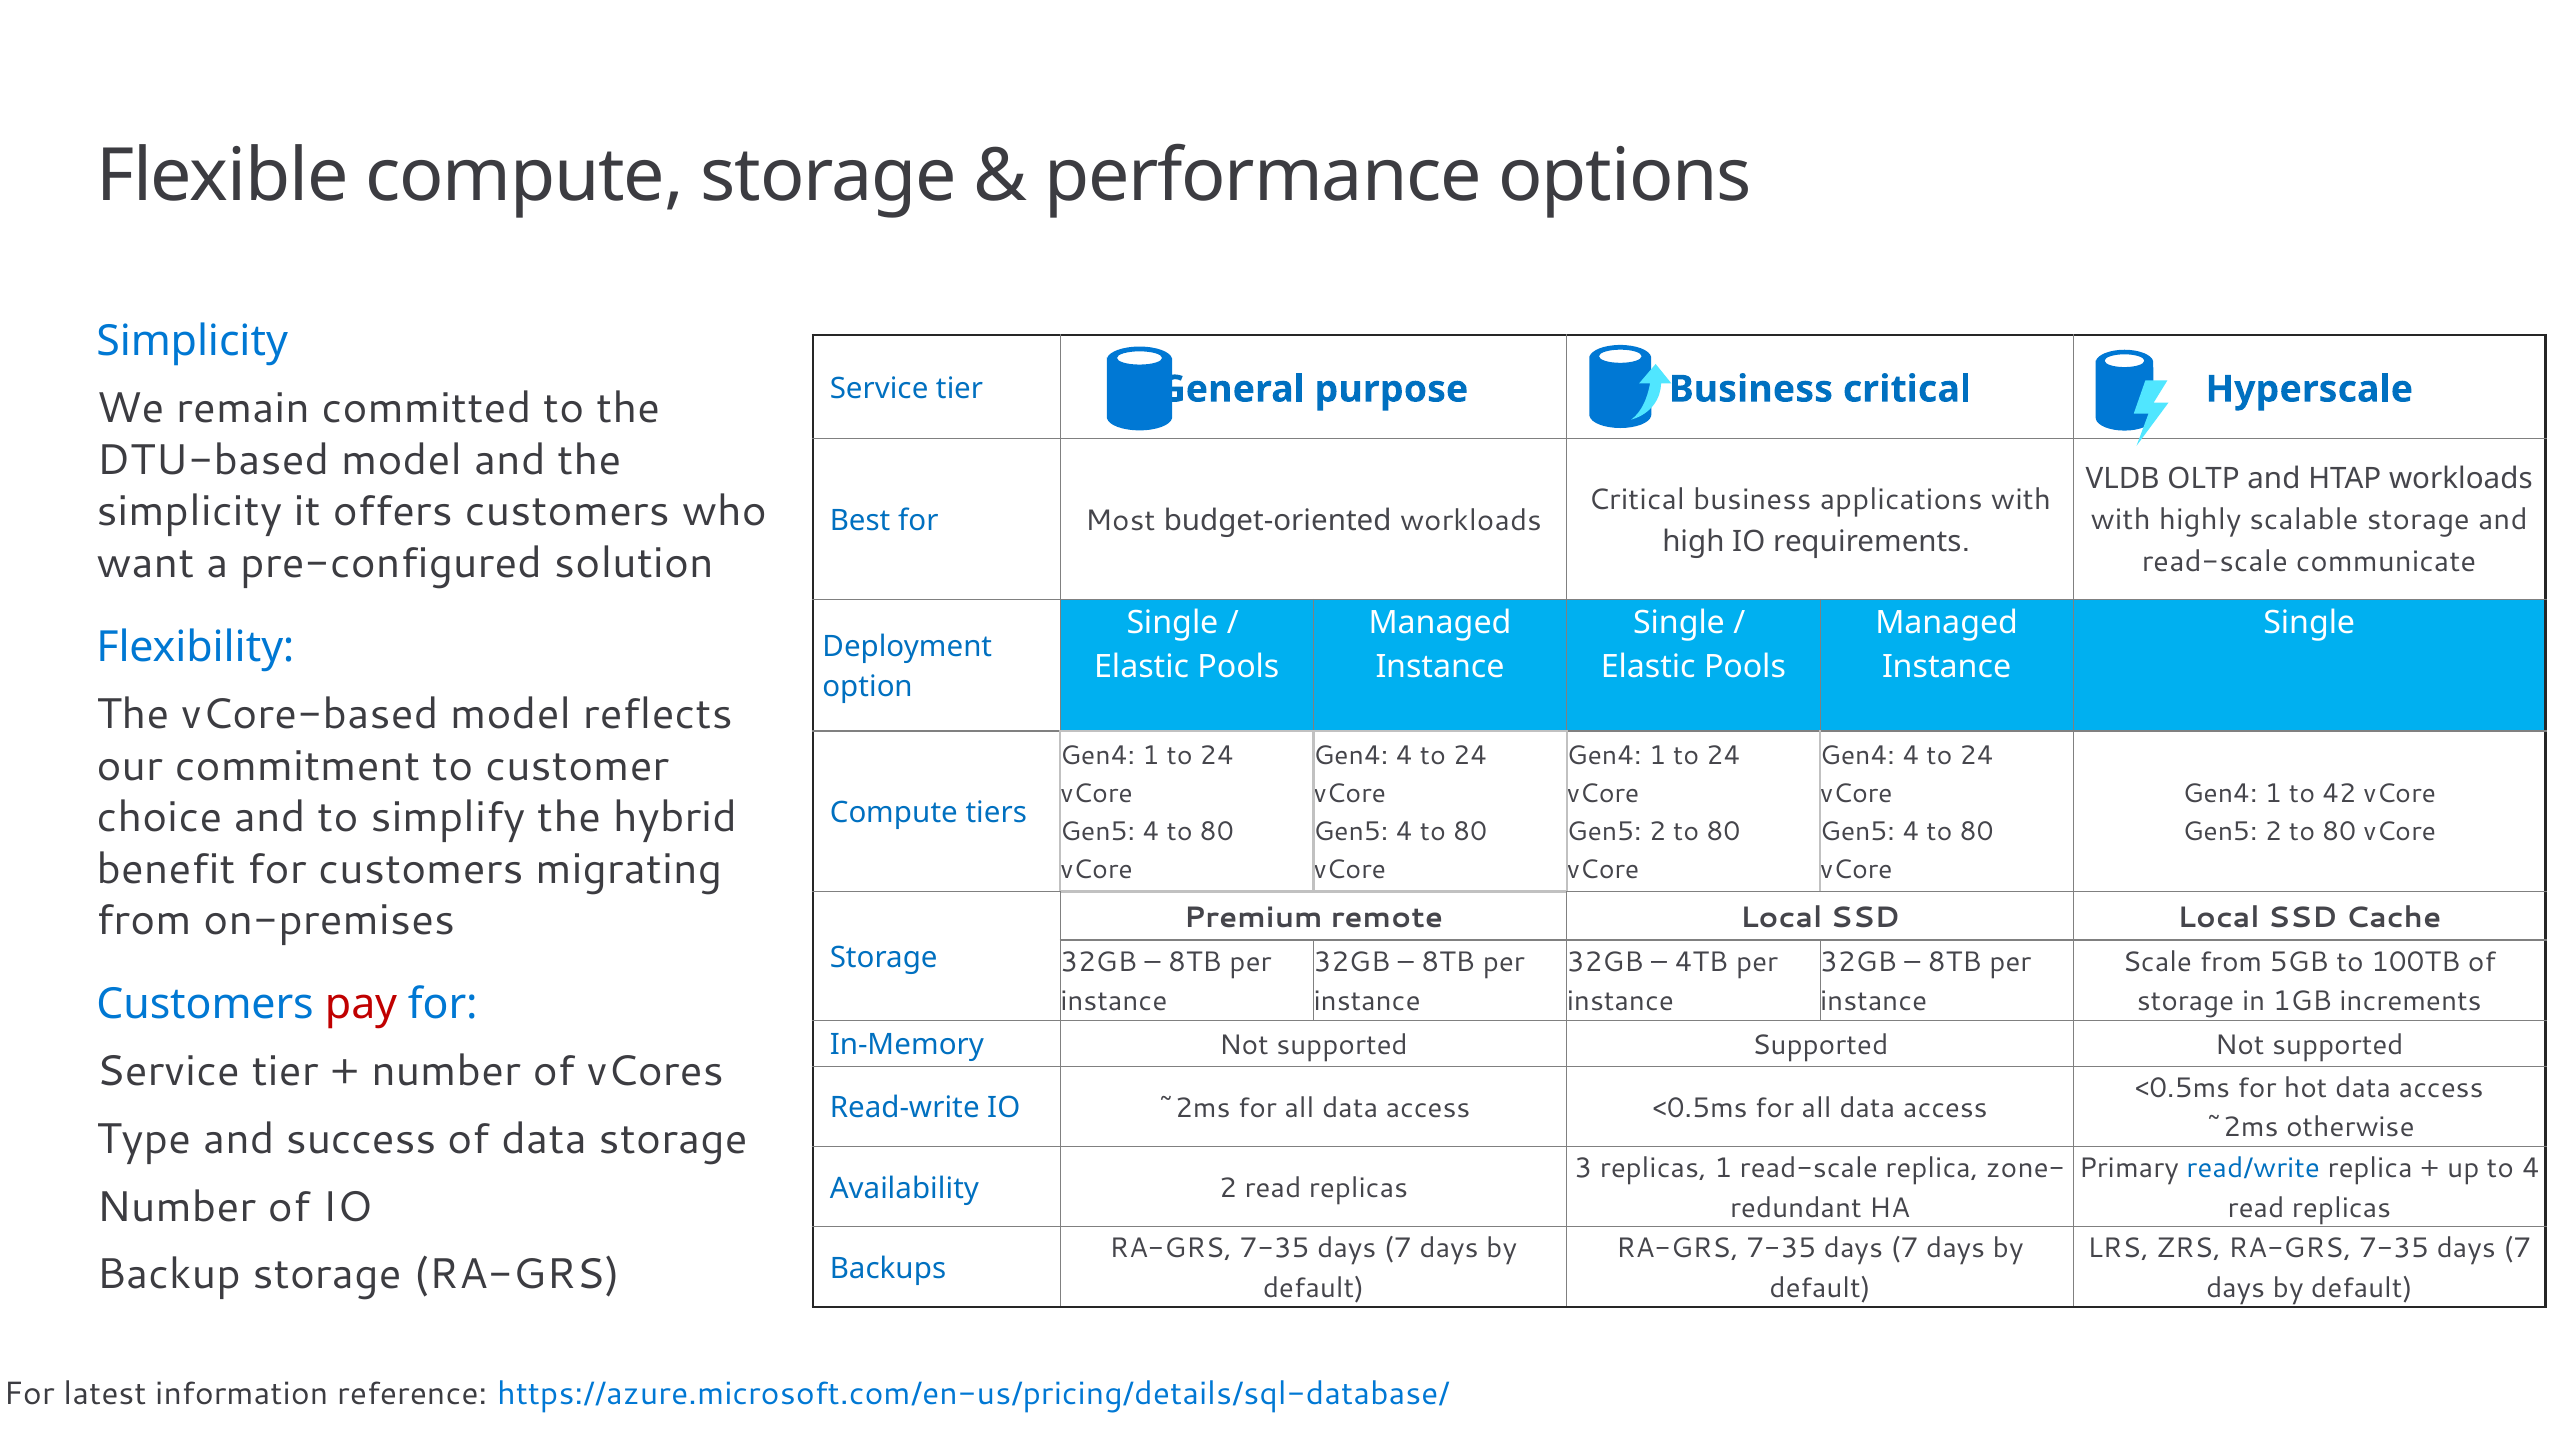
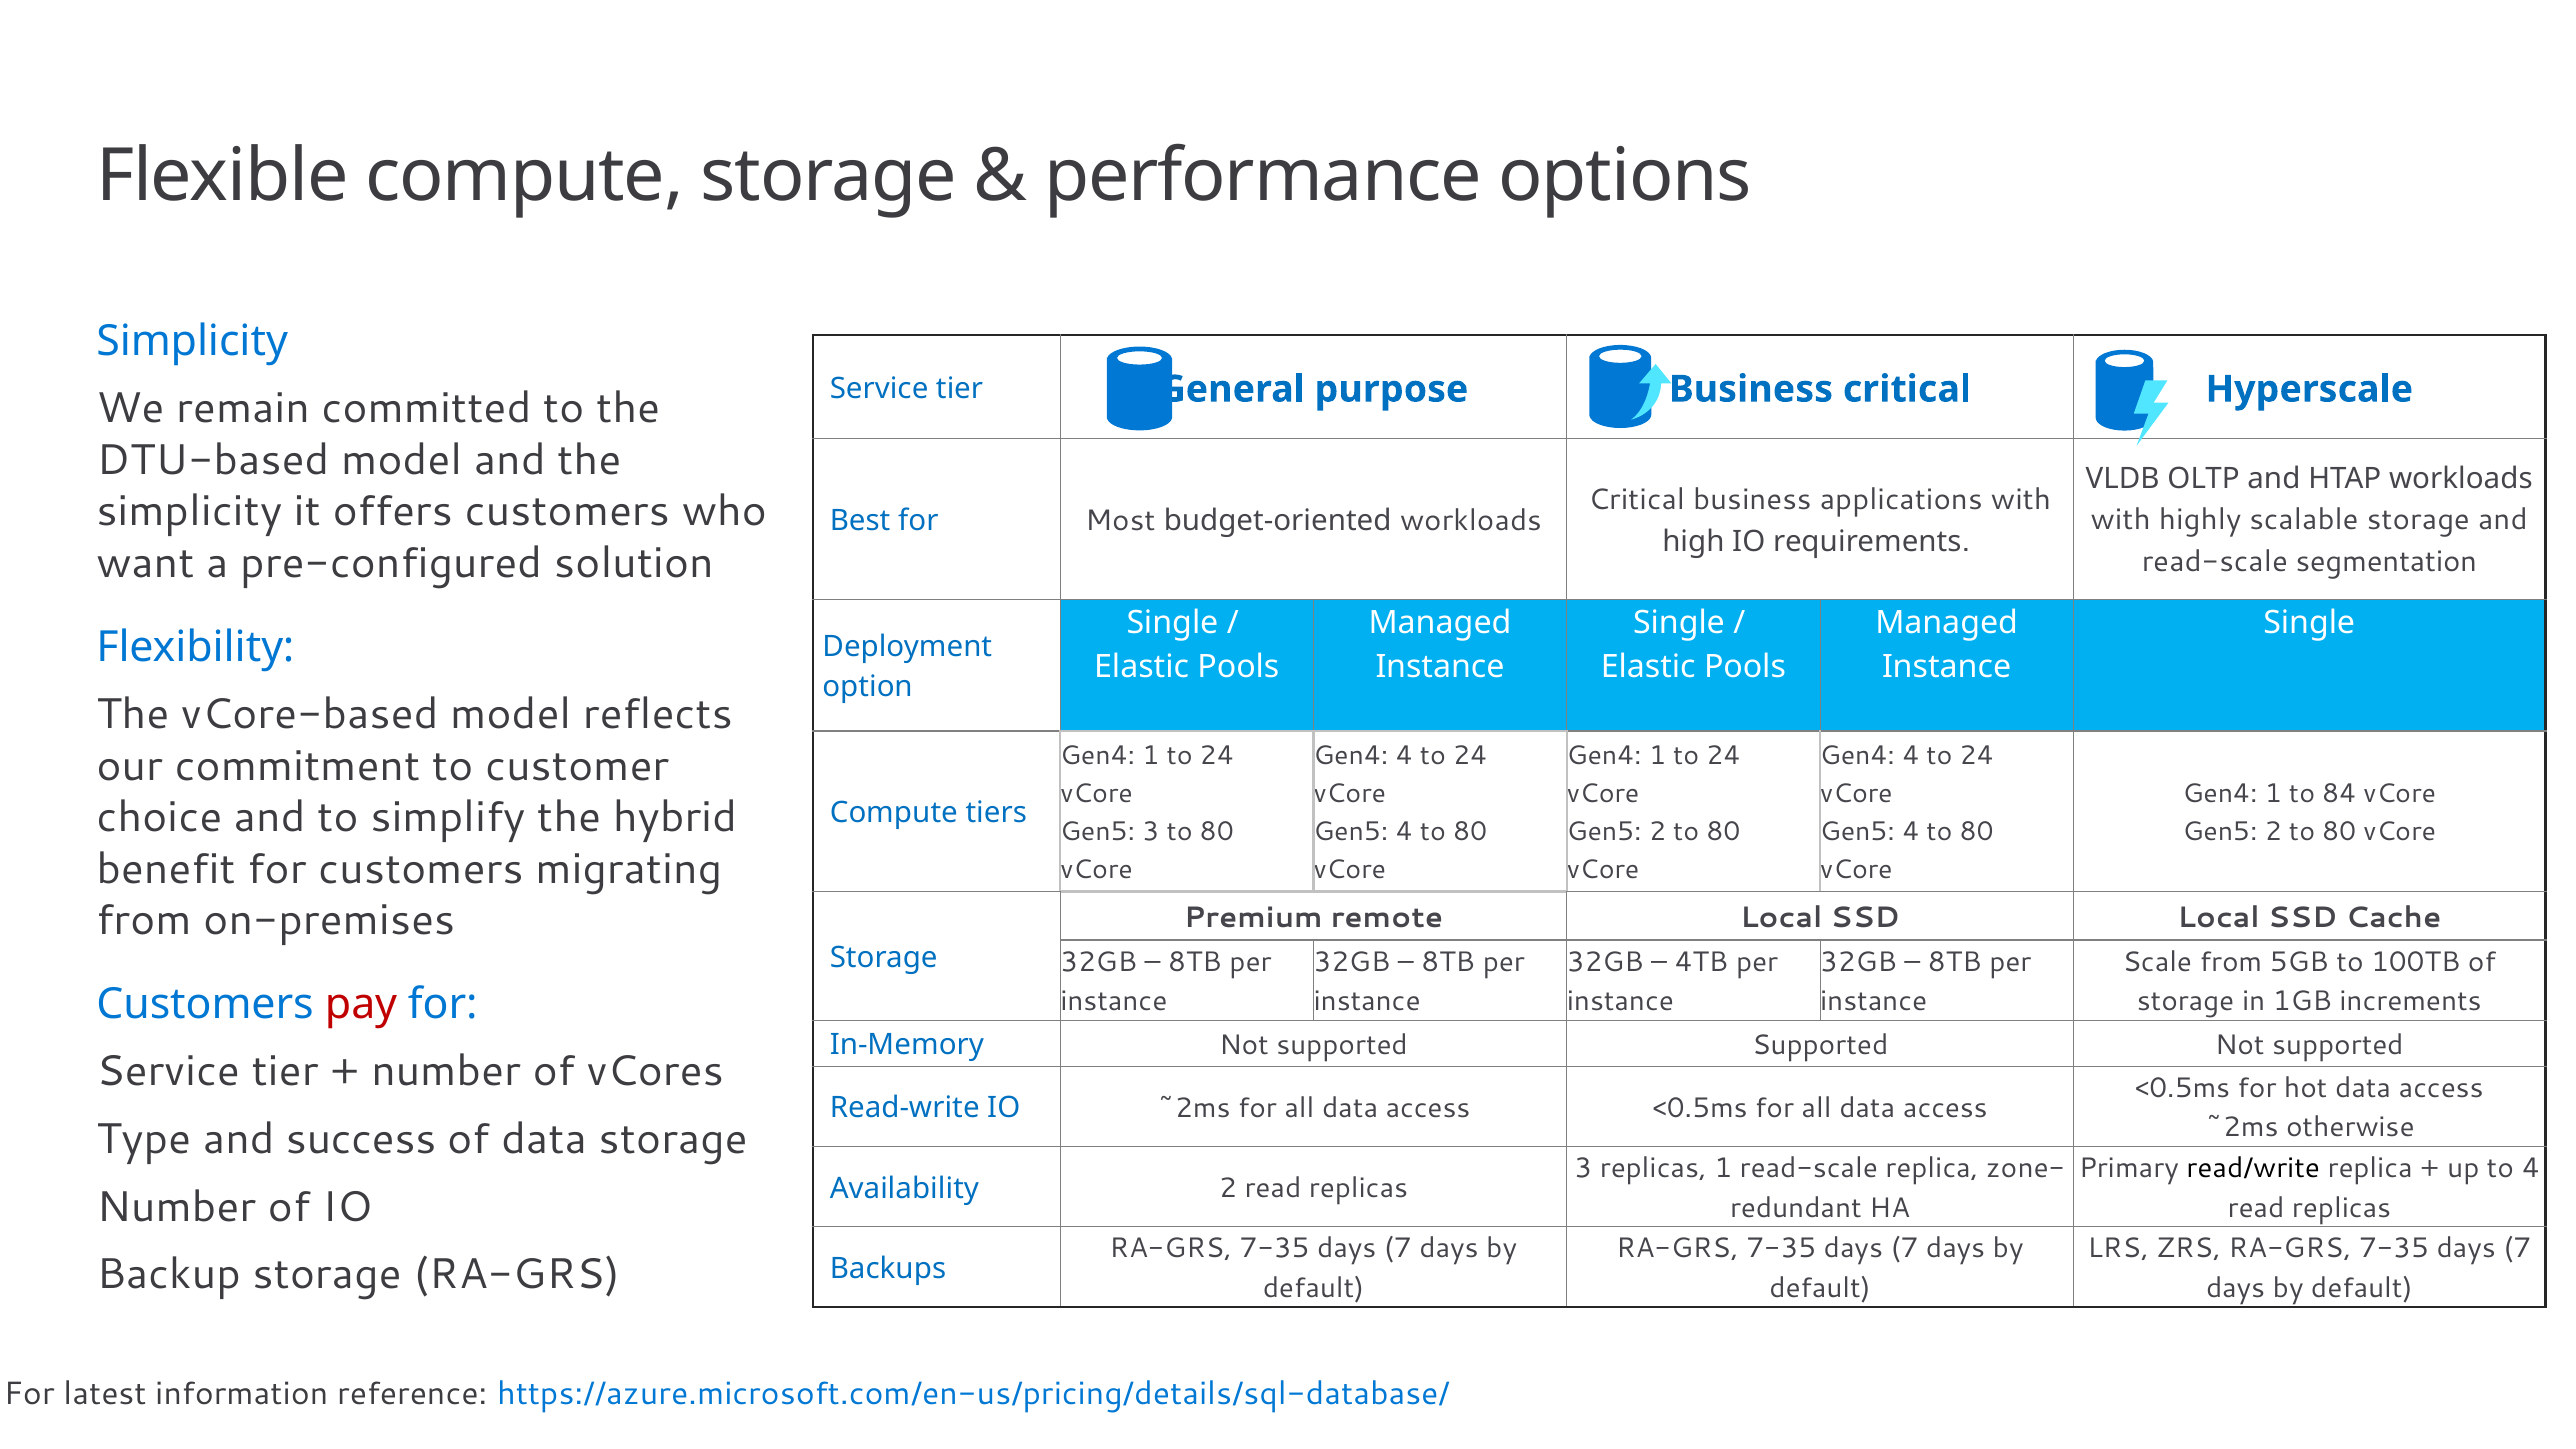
communicate: communicate -> segmentation
42: 42 -> 84
4 at (1151, 832): 4 -> 3
read/write colour: blue -> black
